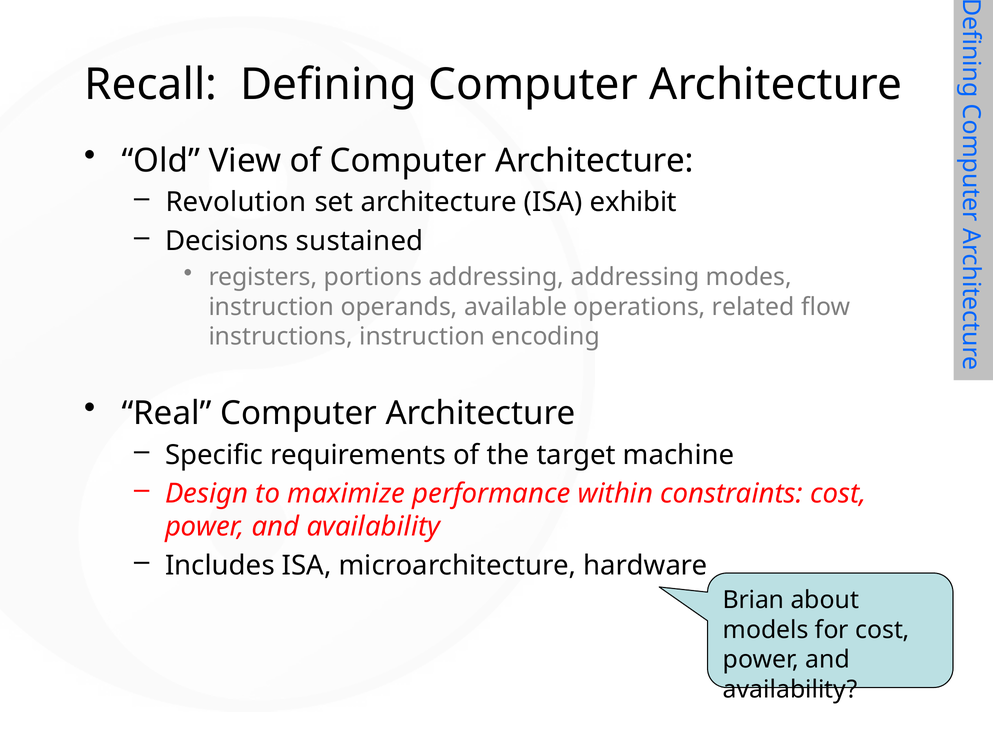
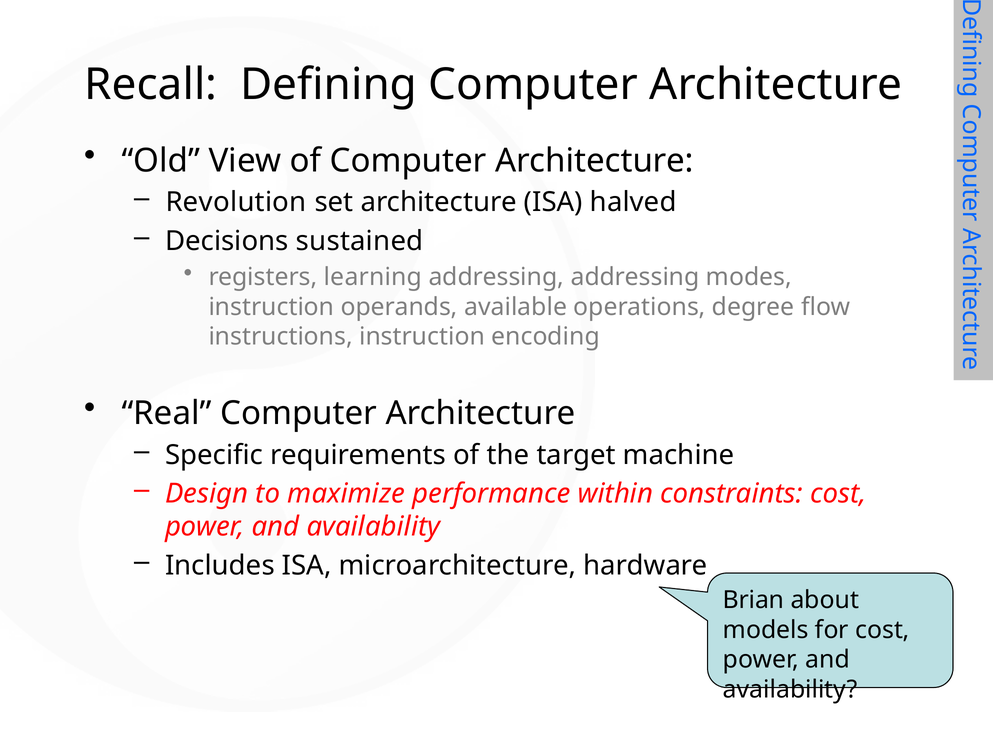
exhibit: exhibit -> halved
portions: portions -> learning
related: related -> degree
